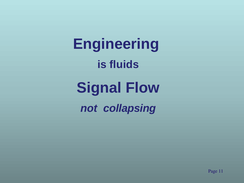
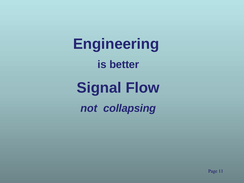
fluids: fluids -> better
